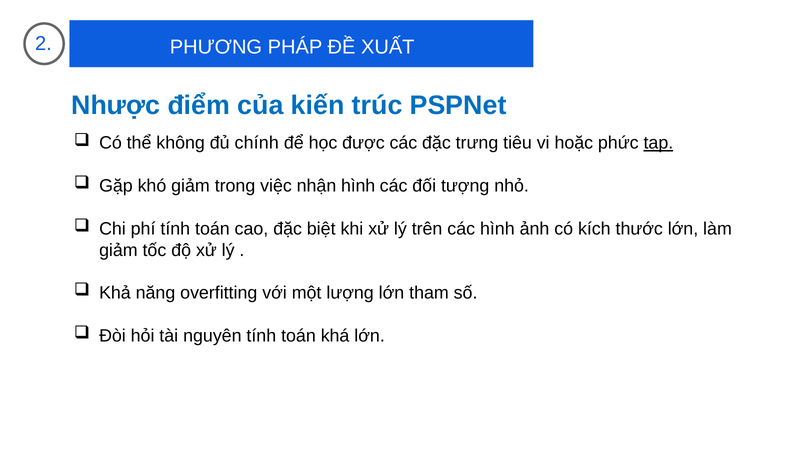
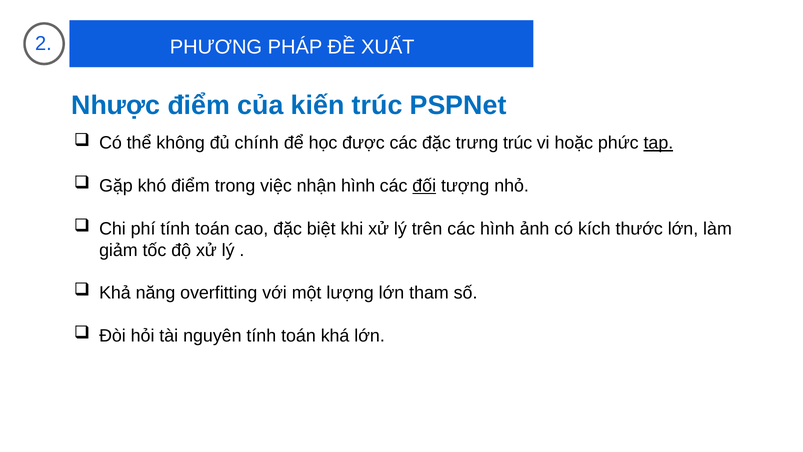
trưng tiêu: tiêu -> trúc
khó giảm: giảm -> điểm
đối underline: none -> present
